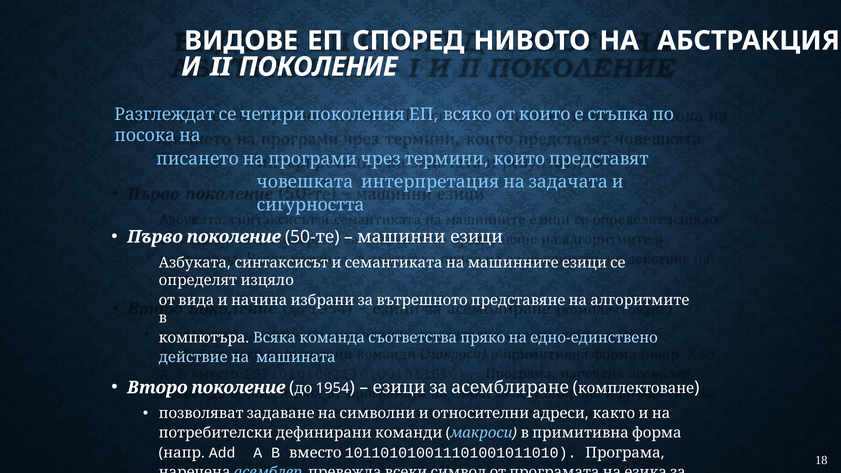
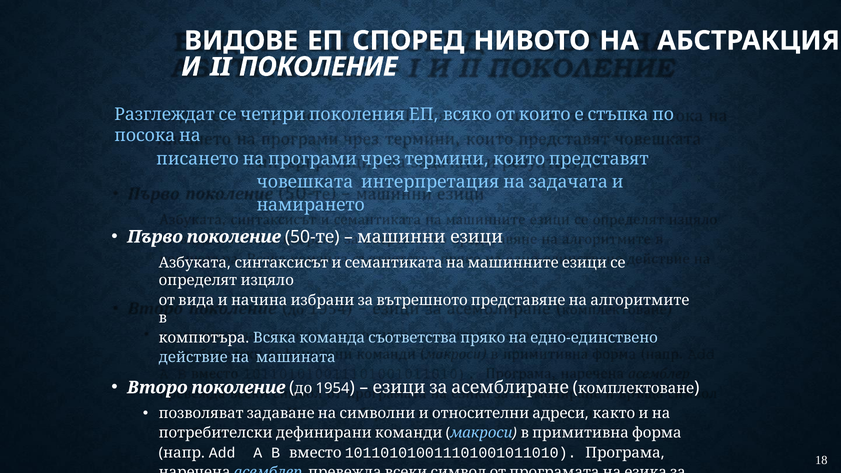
сигурността: сигурността -> намирането
